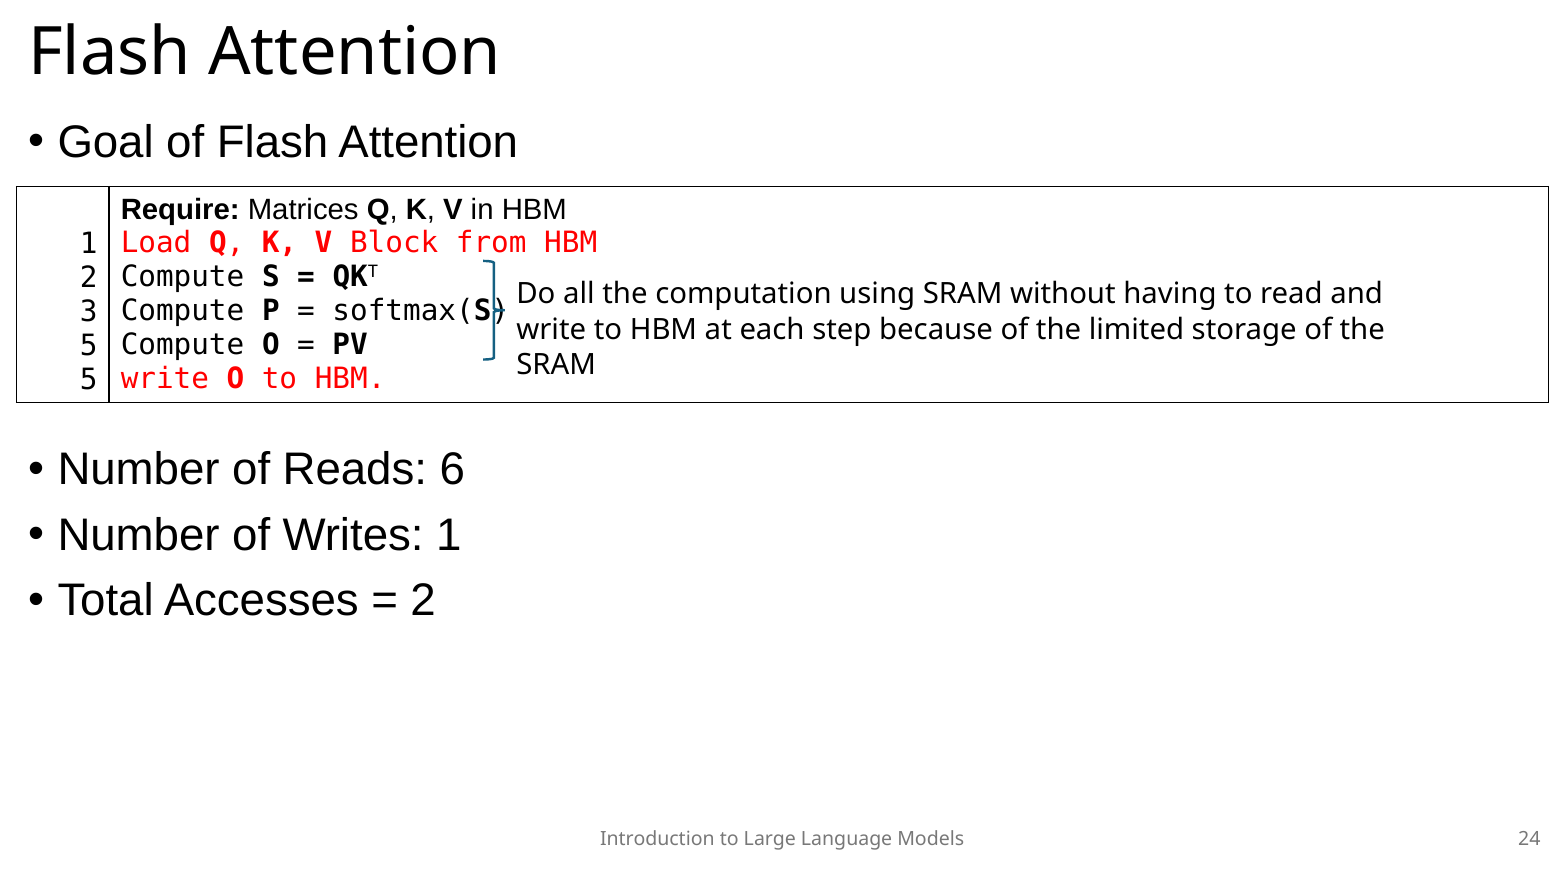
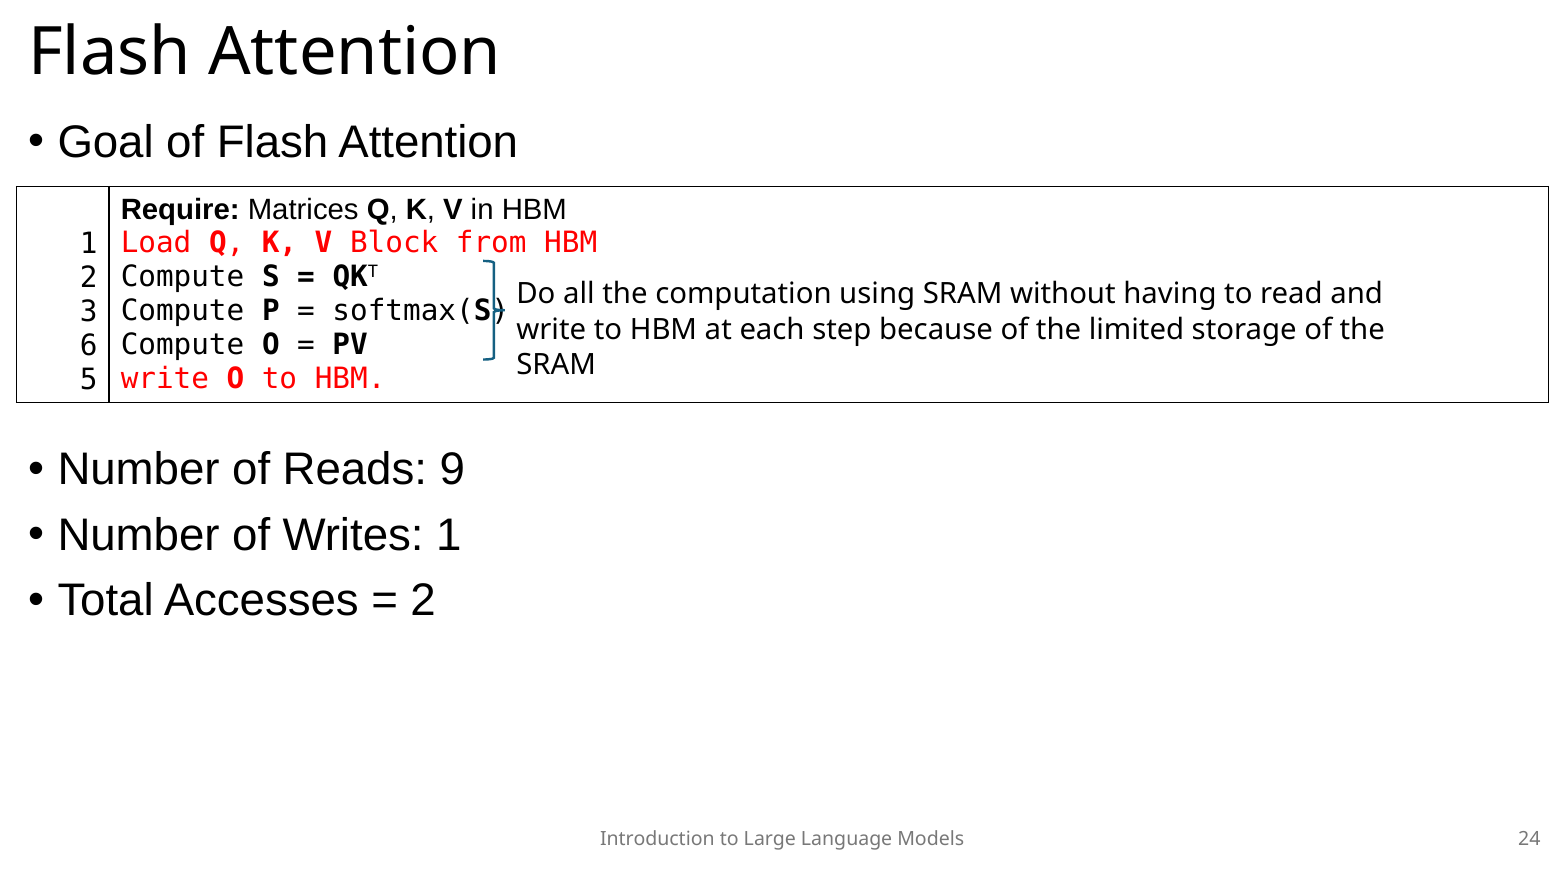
5 at (89, 346): 5 -> 6
6: 6 -> 9
